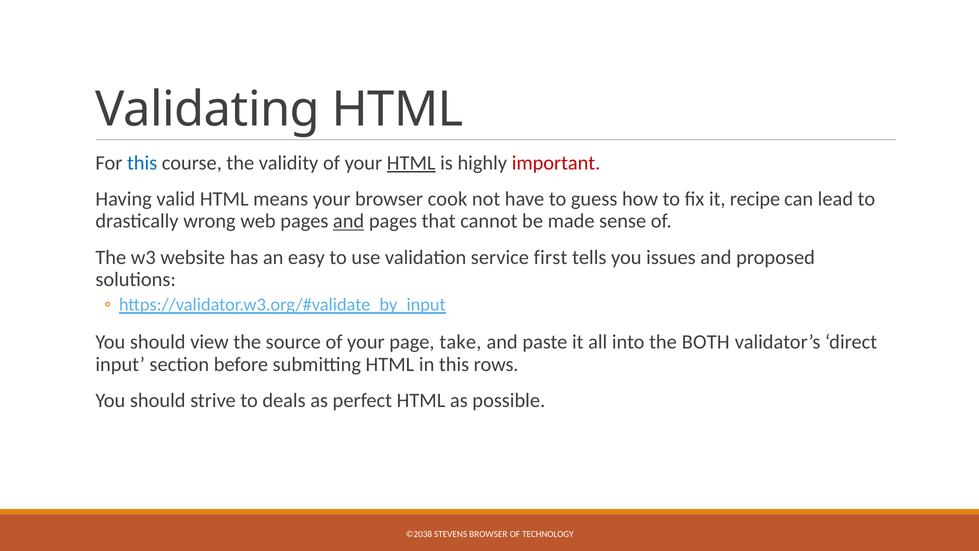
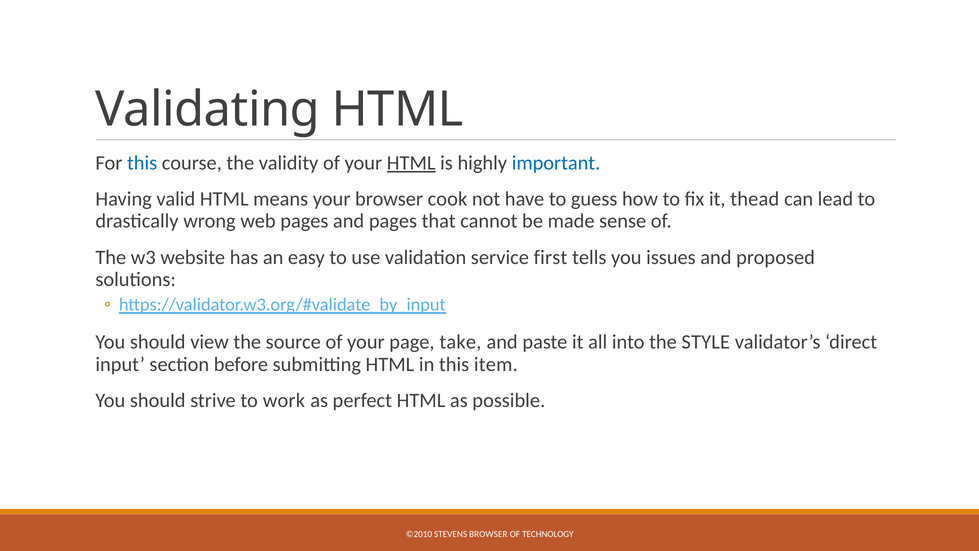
important colour: red -> blue
recipe: recipe -> thead
and at (349, 221) underline: present -> none
BOTH: BOTH -> STYLE
rows: rows -> item
deals: deals -> work
©2038: ©2038 -> ©2010
